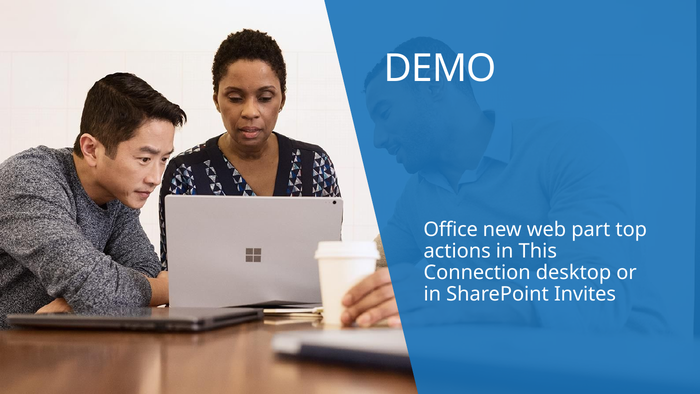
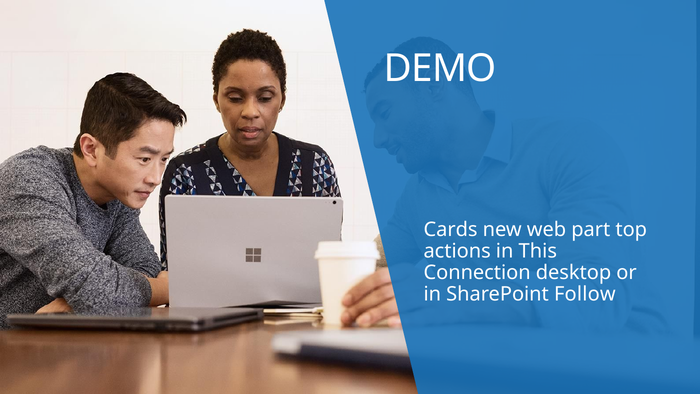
Office: Office -> Cards
Invites: Invites -> Follow
